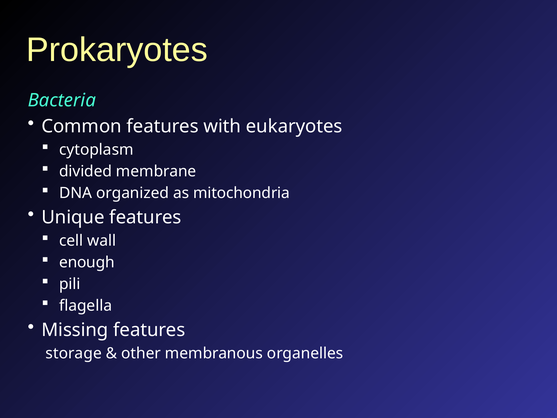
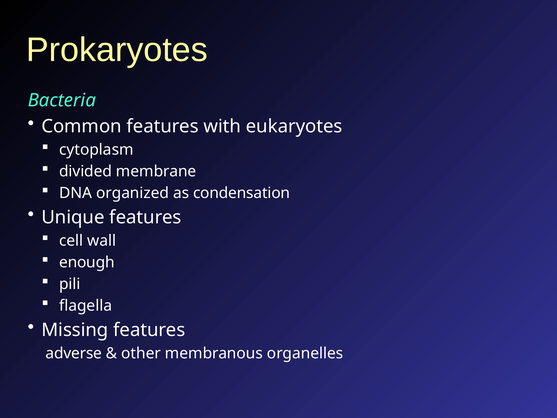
mitochondria: mitochondria -> condensation
storage: storage -> adverse
